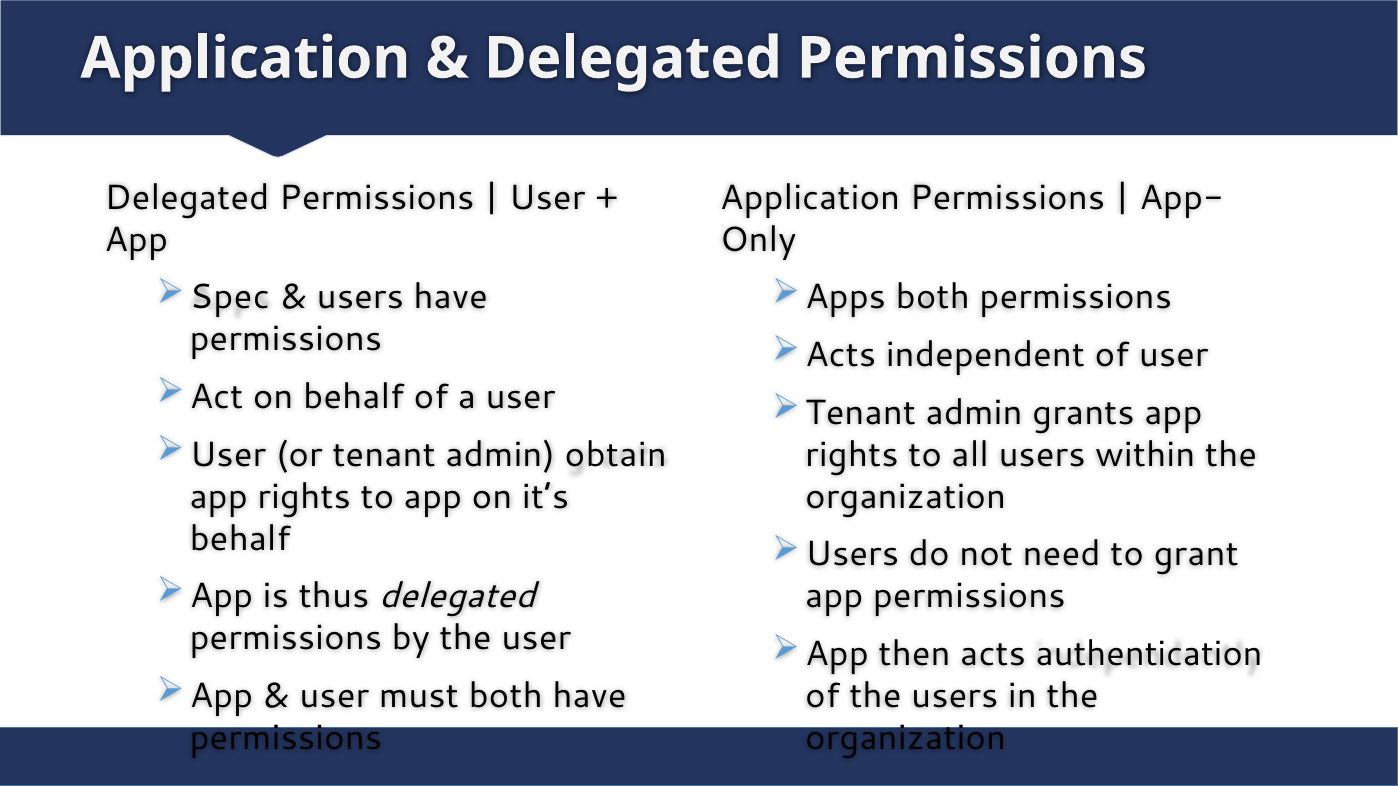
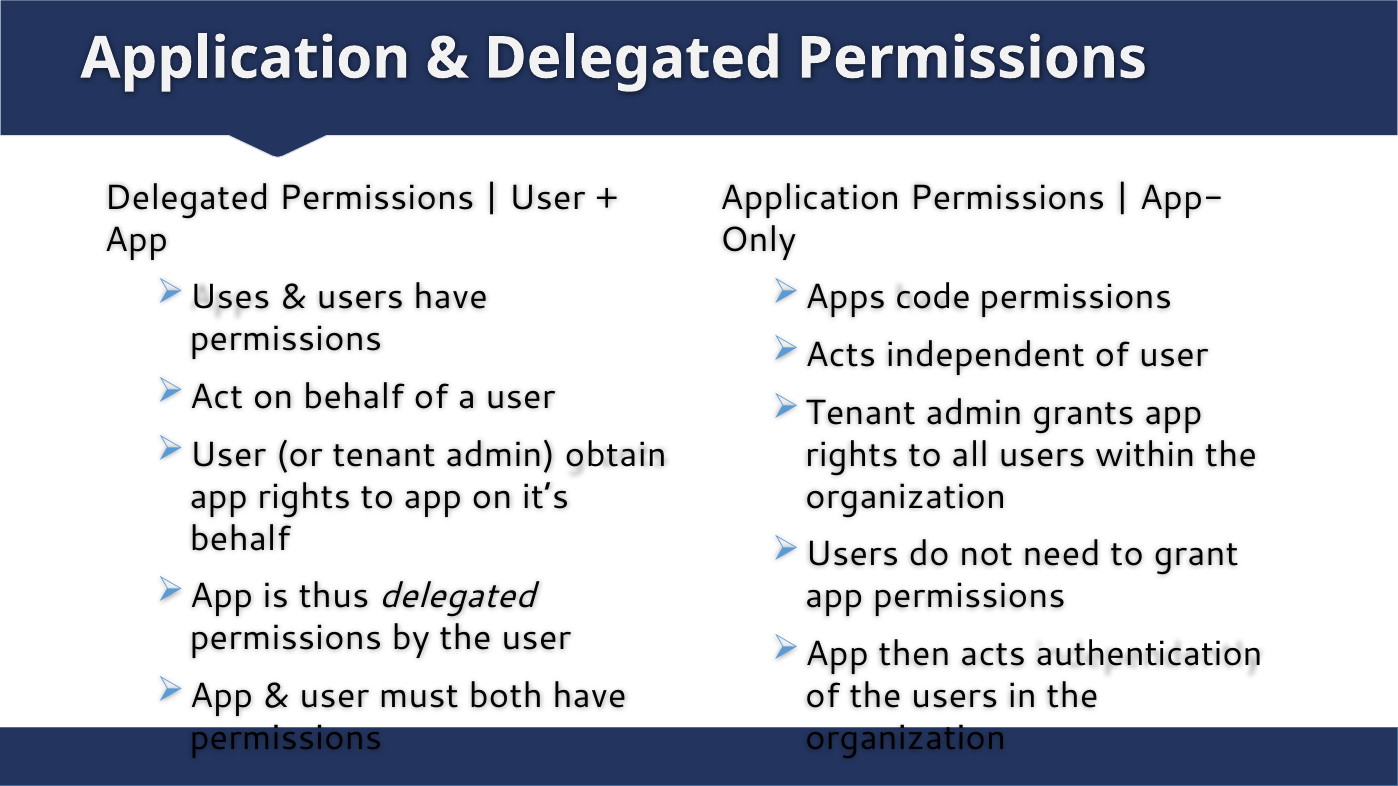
Spec: Spec -> Uses
Apps both: both -> code
